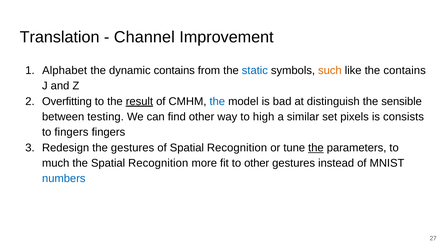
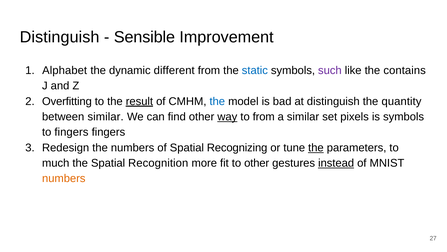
Translation at (60, 37): Translation -> Distinguish
Channel: Channel -> Sensible
dynamic contains: contains -> different
such colour: orange -> purple
sensible: sensible -> quantity
between testing: testing -> similar
way underline: none -> present
to high: high -> from
is consists: consists -> symbols
the gestures: gestures -> numbers
of Spatial Recognition: Recognition -> Recognizing
instead underline: none -> present
numbers at (64, 178) colour: blue -> orange
